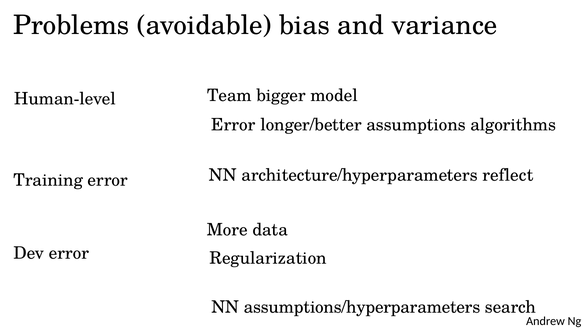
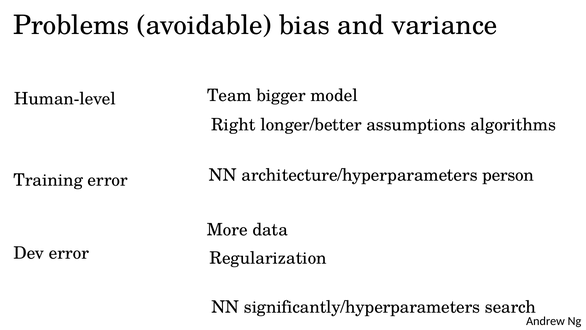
Error at (233, 125): Error -> Right
reflect: reflect -> person
assumptions/hyperparameters: assumptions/hyperparameters -> significantly/hyperparameters
